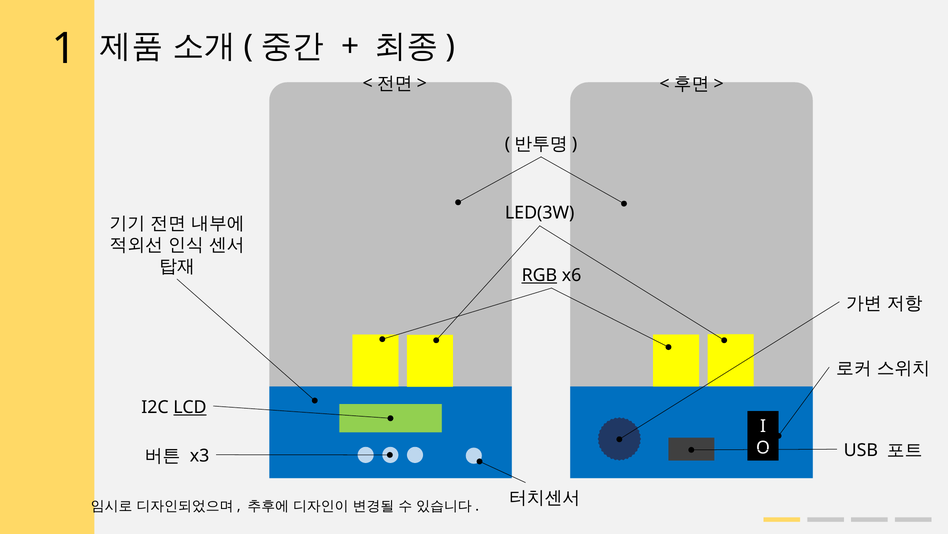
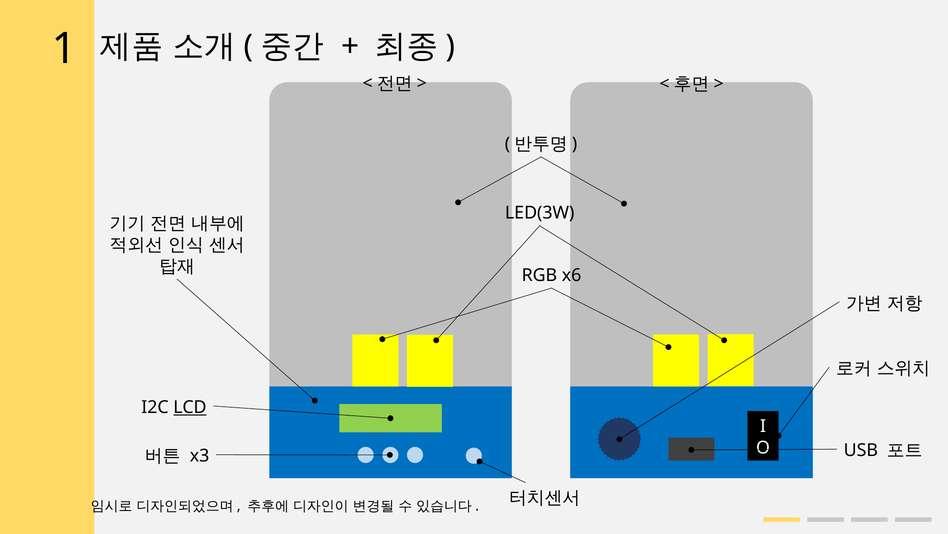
RGB underline: present -> none
